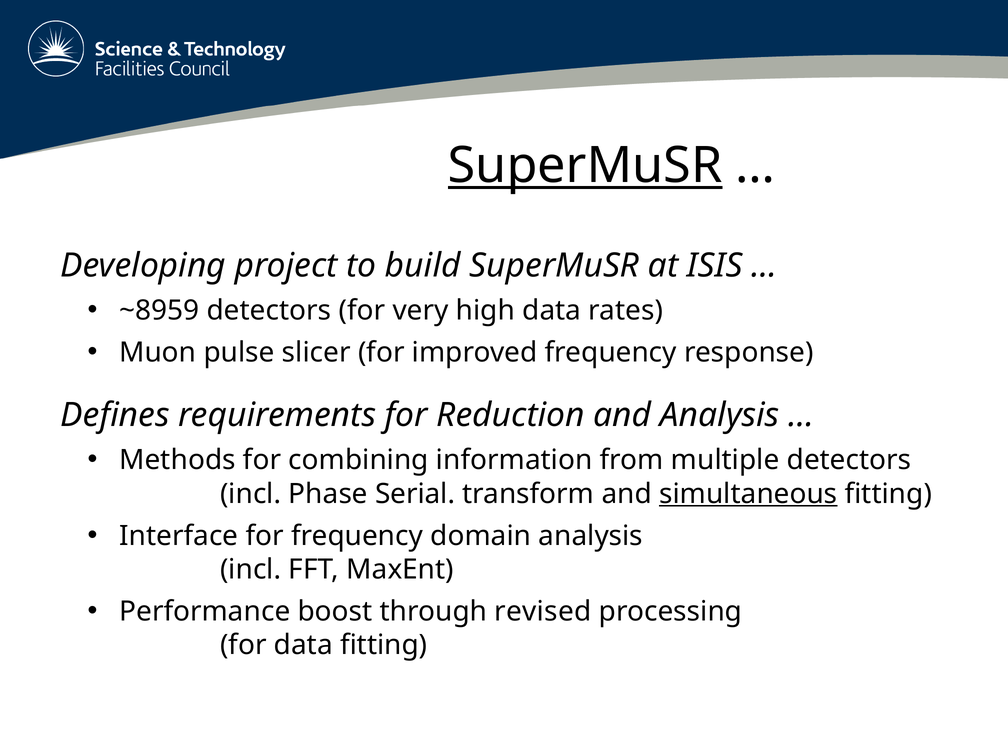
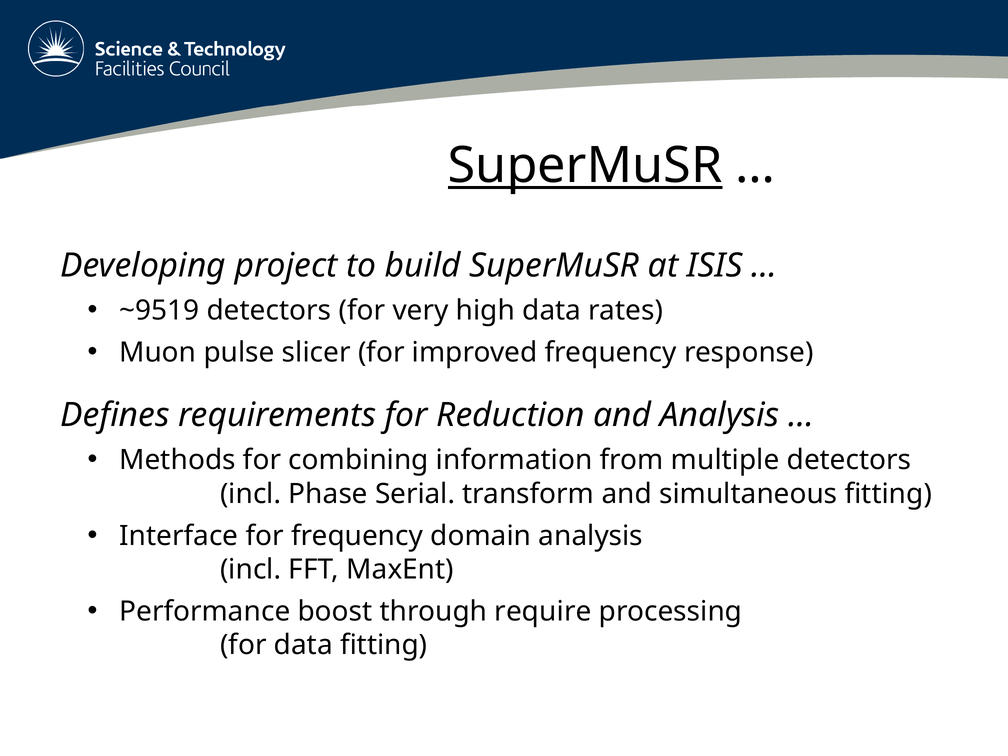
~8959: ~8959 -> ~9519
simultaneous underline: present -> none
revised: revised -> require
